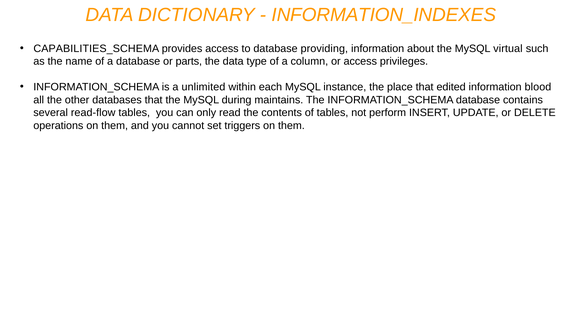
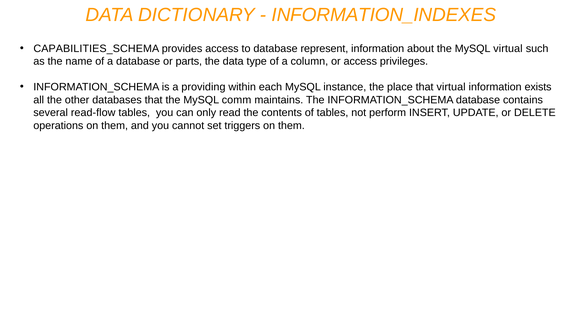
providing: providing -> represent
unlimited: unlimited -> providing
that edited: edited -> virtual
blood: blood -> exists
during: during -> comm
